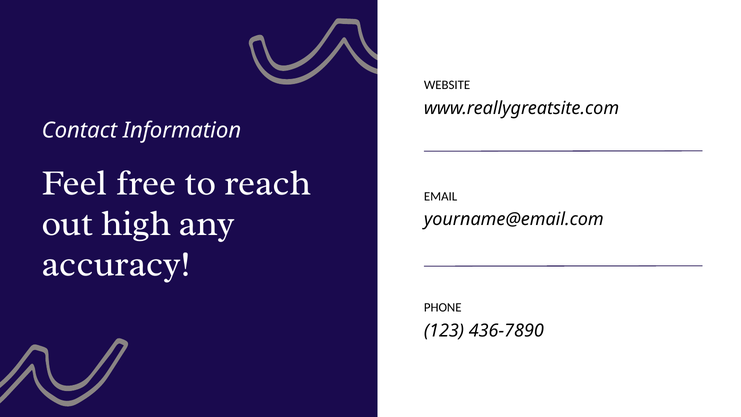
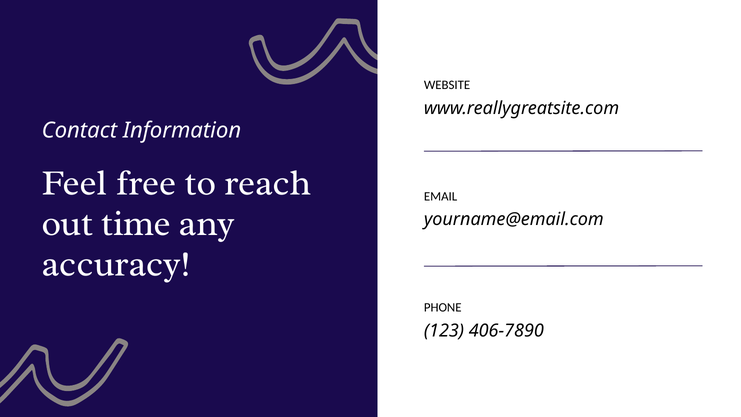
high: high -> time
436-7890: 436-7890 -> 406-7890
